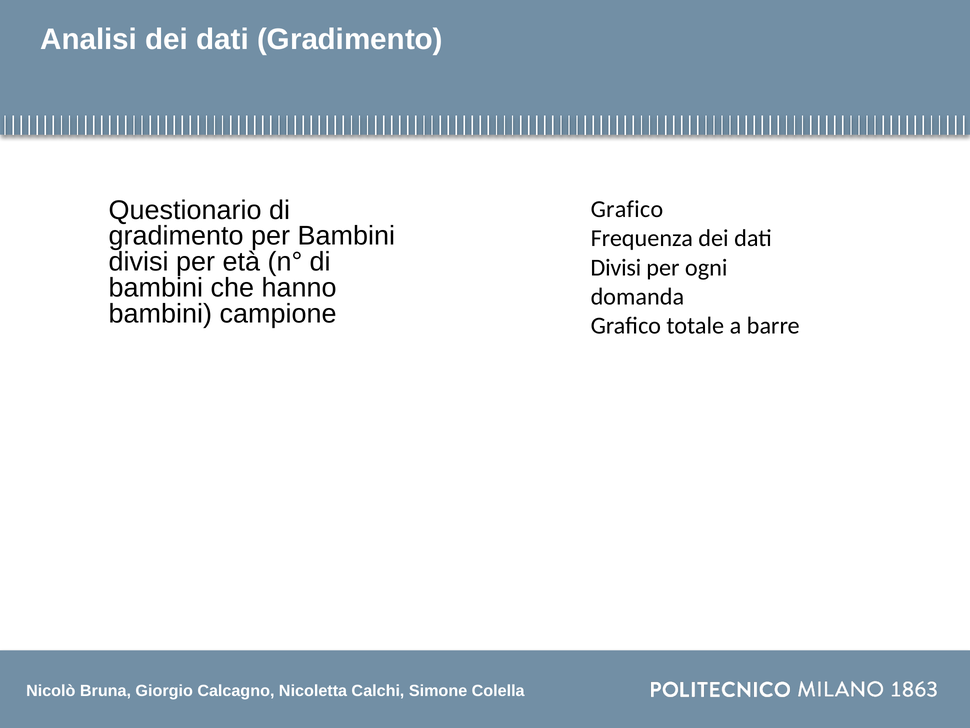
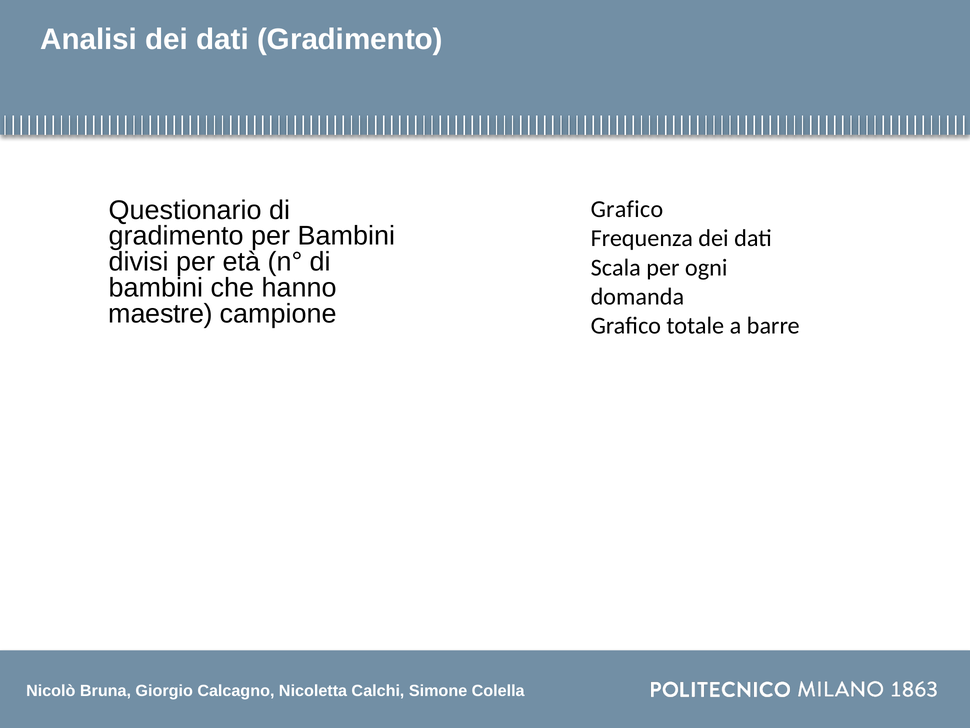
Divisi at (616, 267): Divisi -> Scala
bambini at (161, 314): bambini -> maestre
